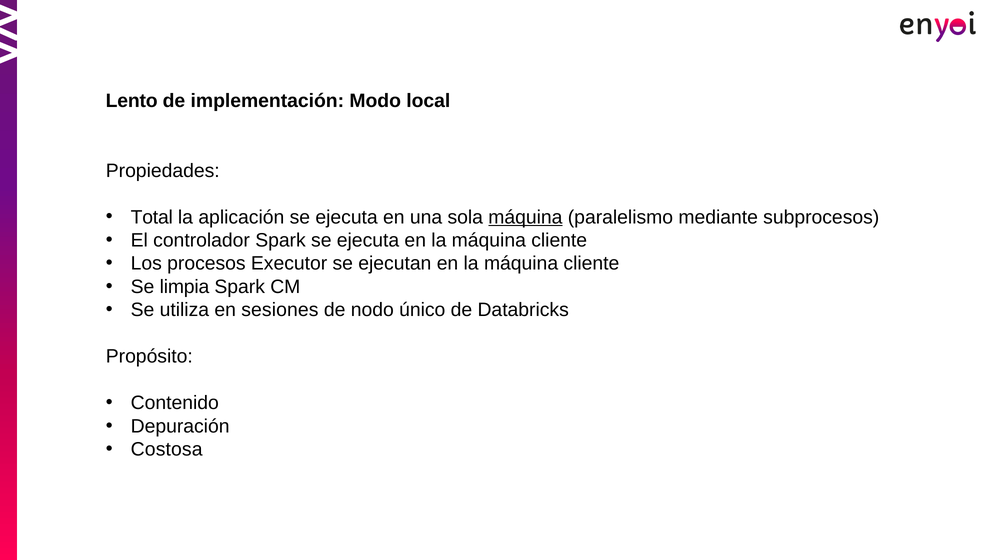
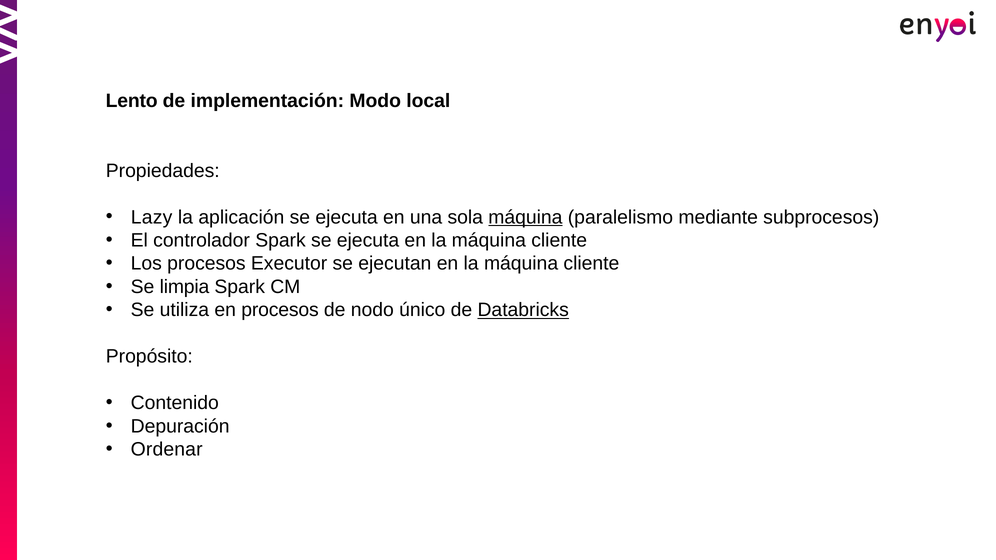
Total: Total -> Lazy
en sesiones: sesiones -> procesos
Databricks underline: none -> present
Costosa: Costosa -> Ordenar
